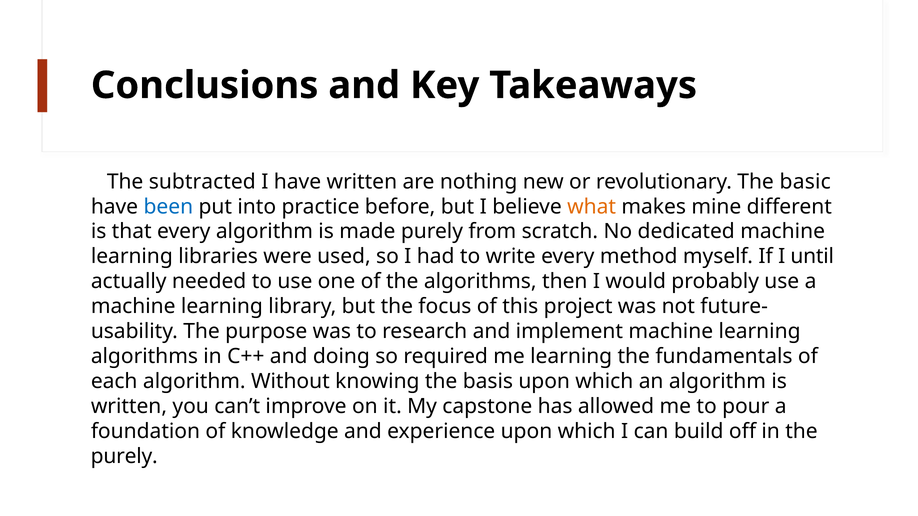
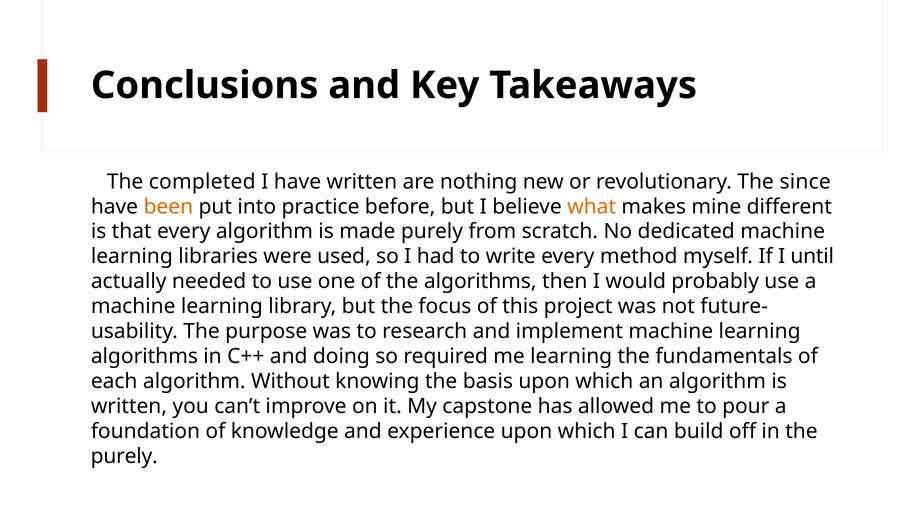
subtracted: subtracted -> completed
basic: basic -> since
been colour: blue -> orange
